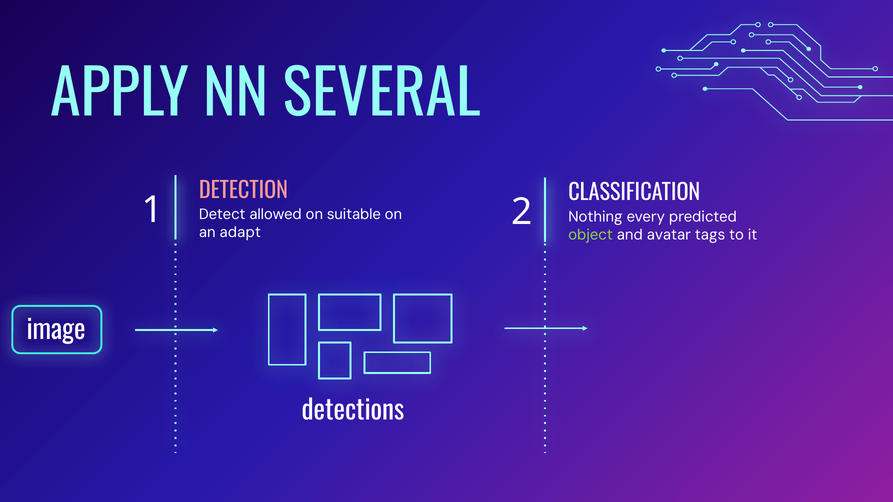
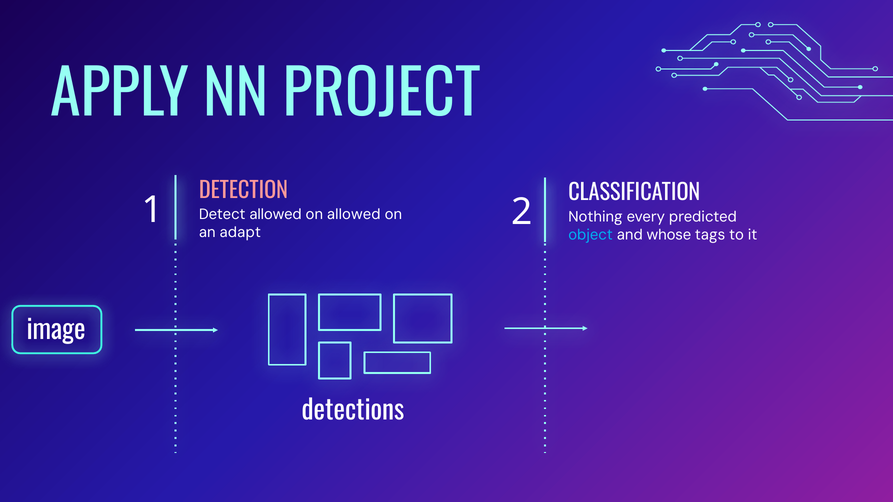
SEVERAL: SEVERAL -> PROJECT
on suitable: suitable -> allowed
object colour: light green -> light blue
avatar: avatar -> whose
